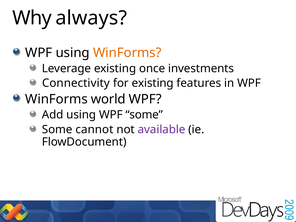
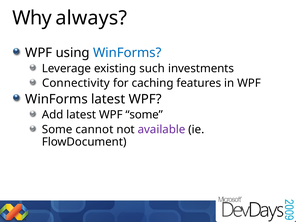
WinForms at (127, 53) colour: orange -> blue
once: once -> such
for existing: existing -> caching
WinForms world: world -> latest
Add using: using -> latest
